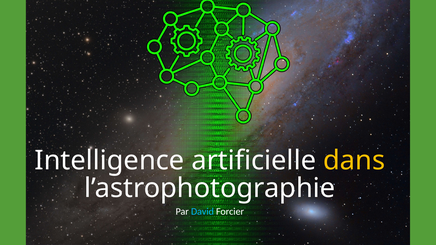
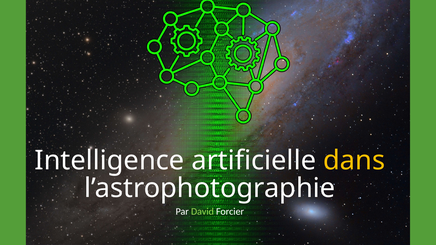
David colour: light blue -> light green
